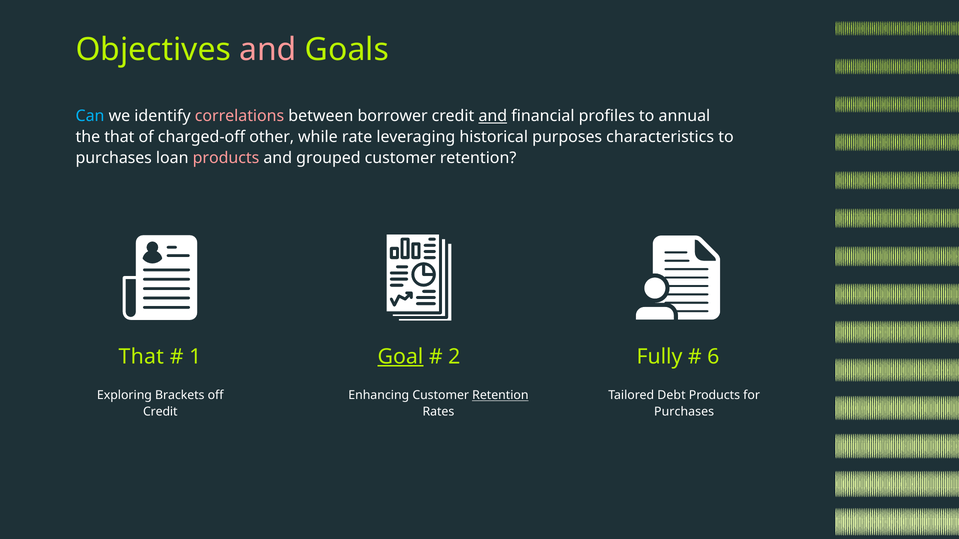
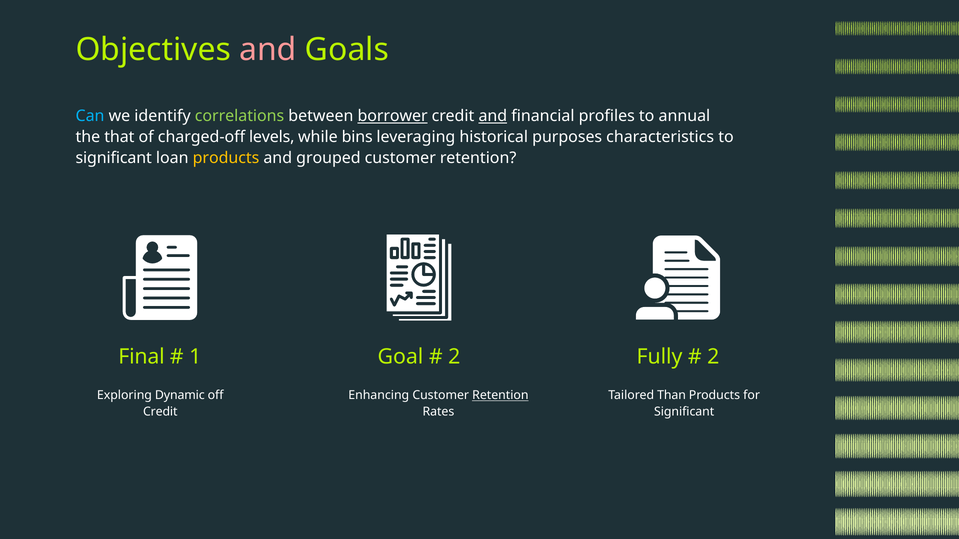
correlations colour: pink -> light green
borrower underline: none -> present
other: other -> levels
rate: rate -> bins
purchases at (114, 158): purchases -> significant
products at (226, 158) colour: pink -> yellow
That at (141, 357): That -> Final
Goal underline: present -> none
6 at (713, 357): 6 -> 2
Brackets: Brackets -> Dynamic
Debt: Debt -> Than
Purchases at (684, 412): Purchases -> Significant
